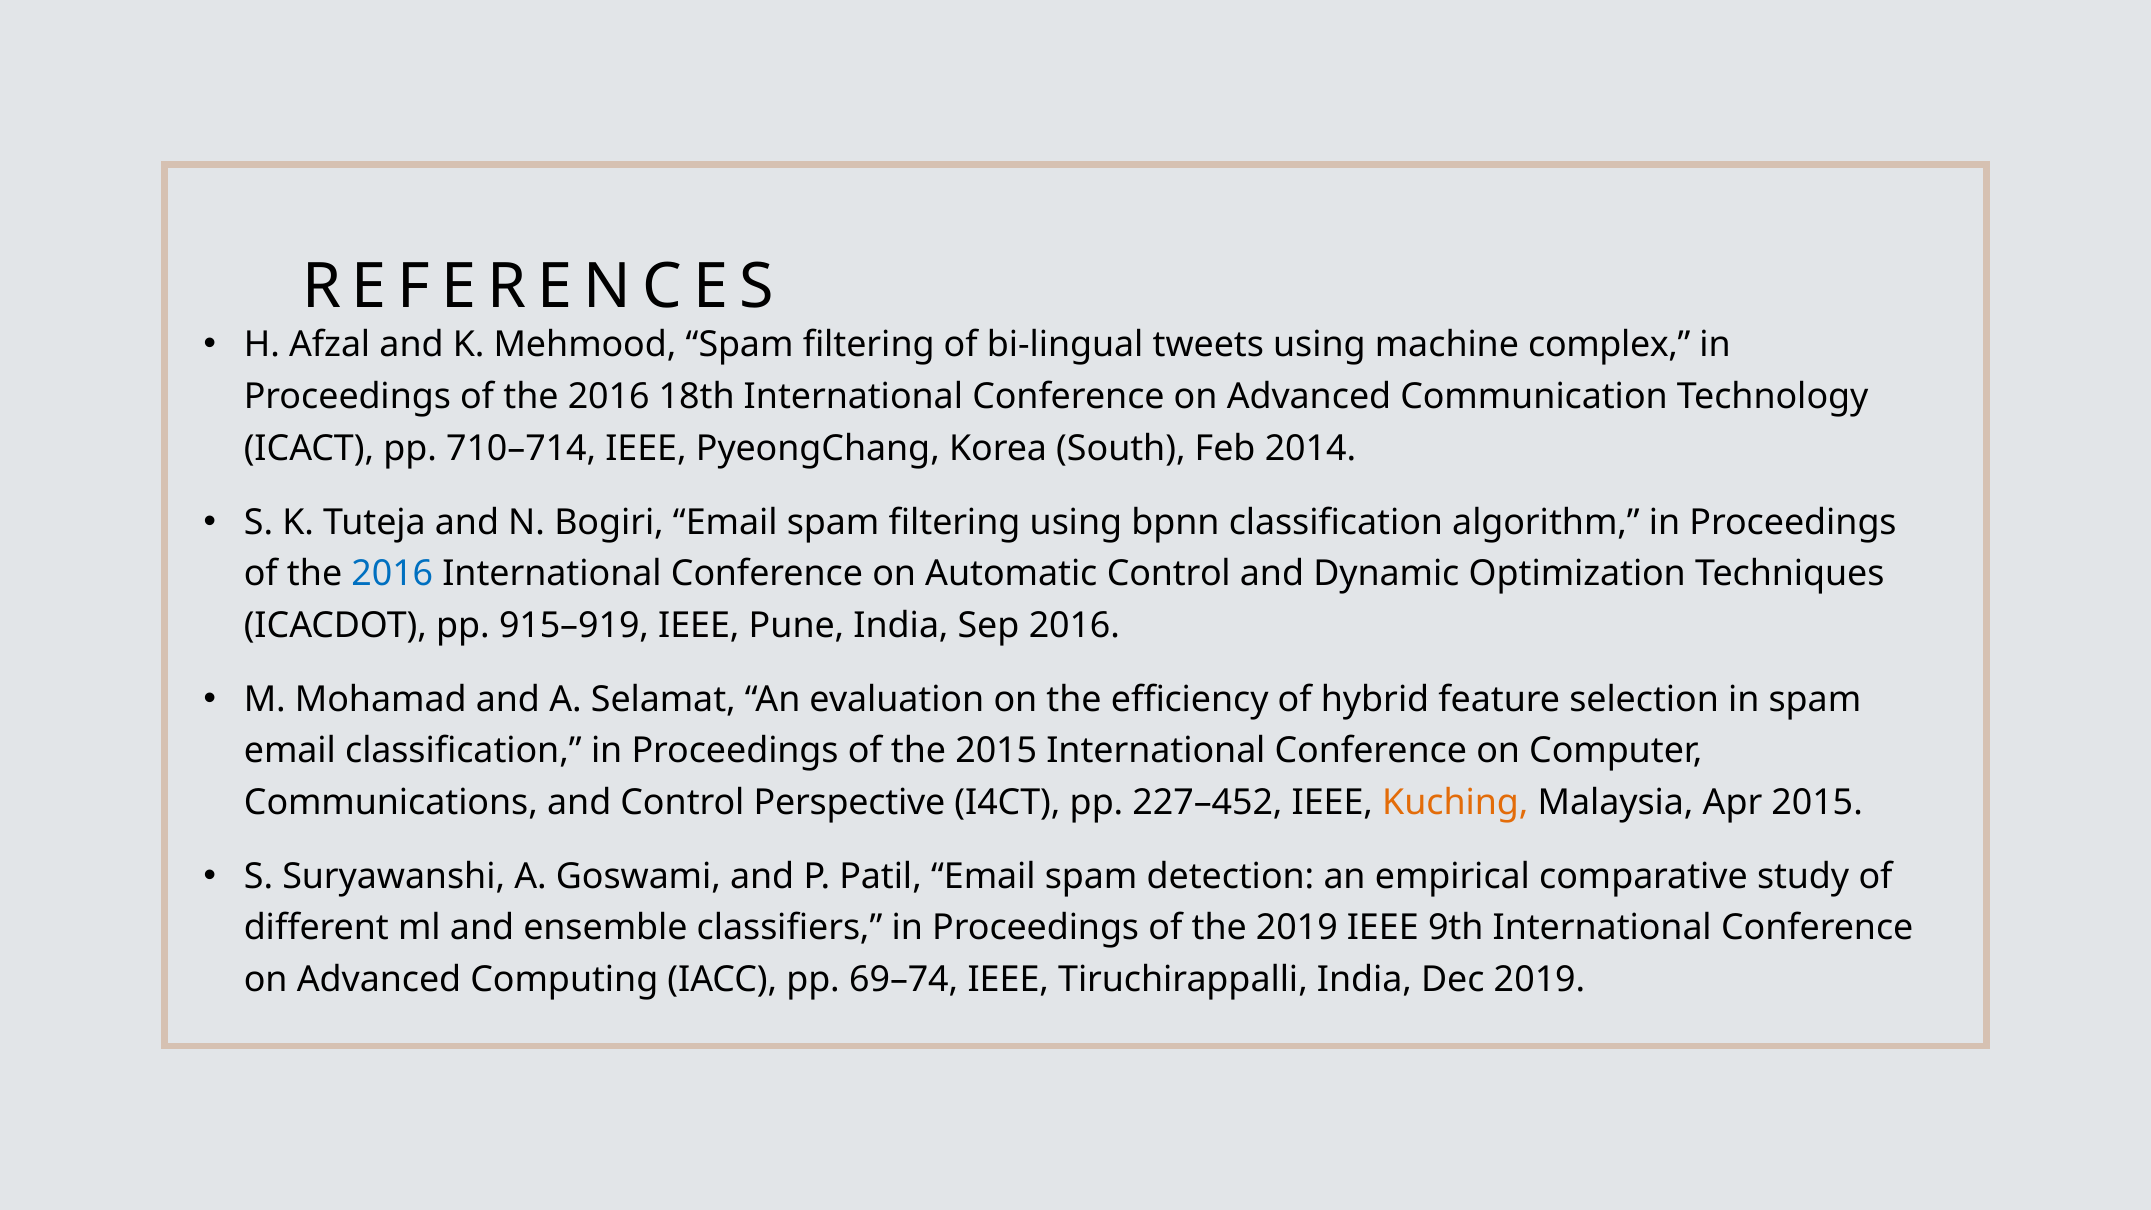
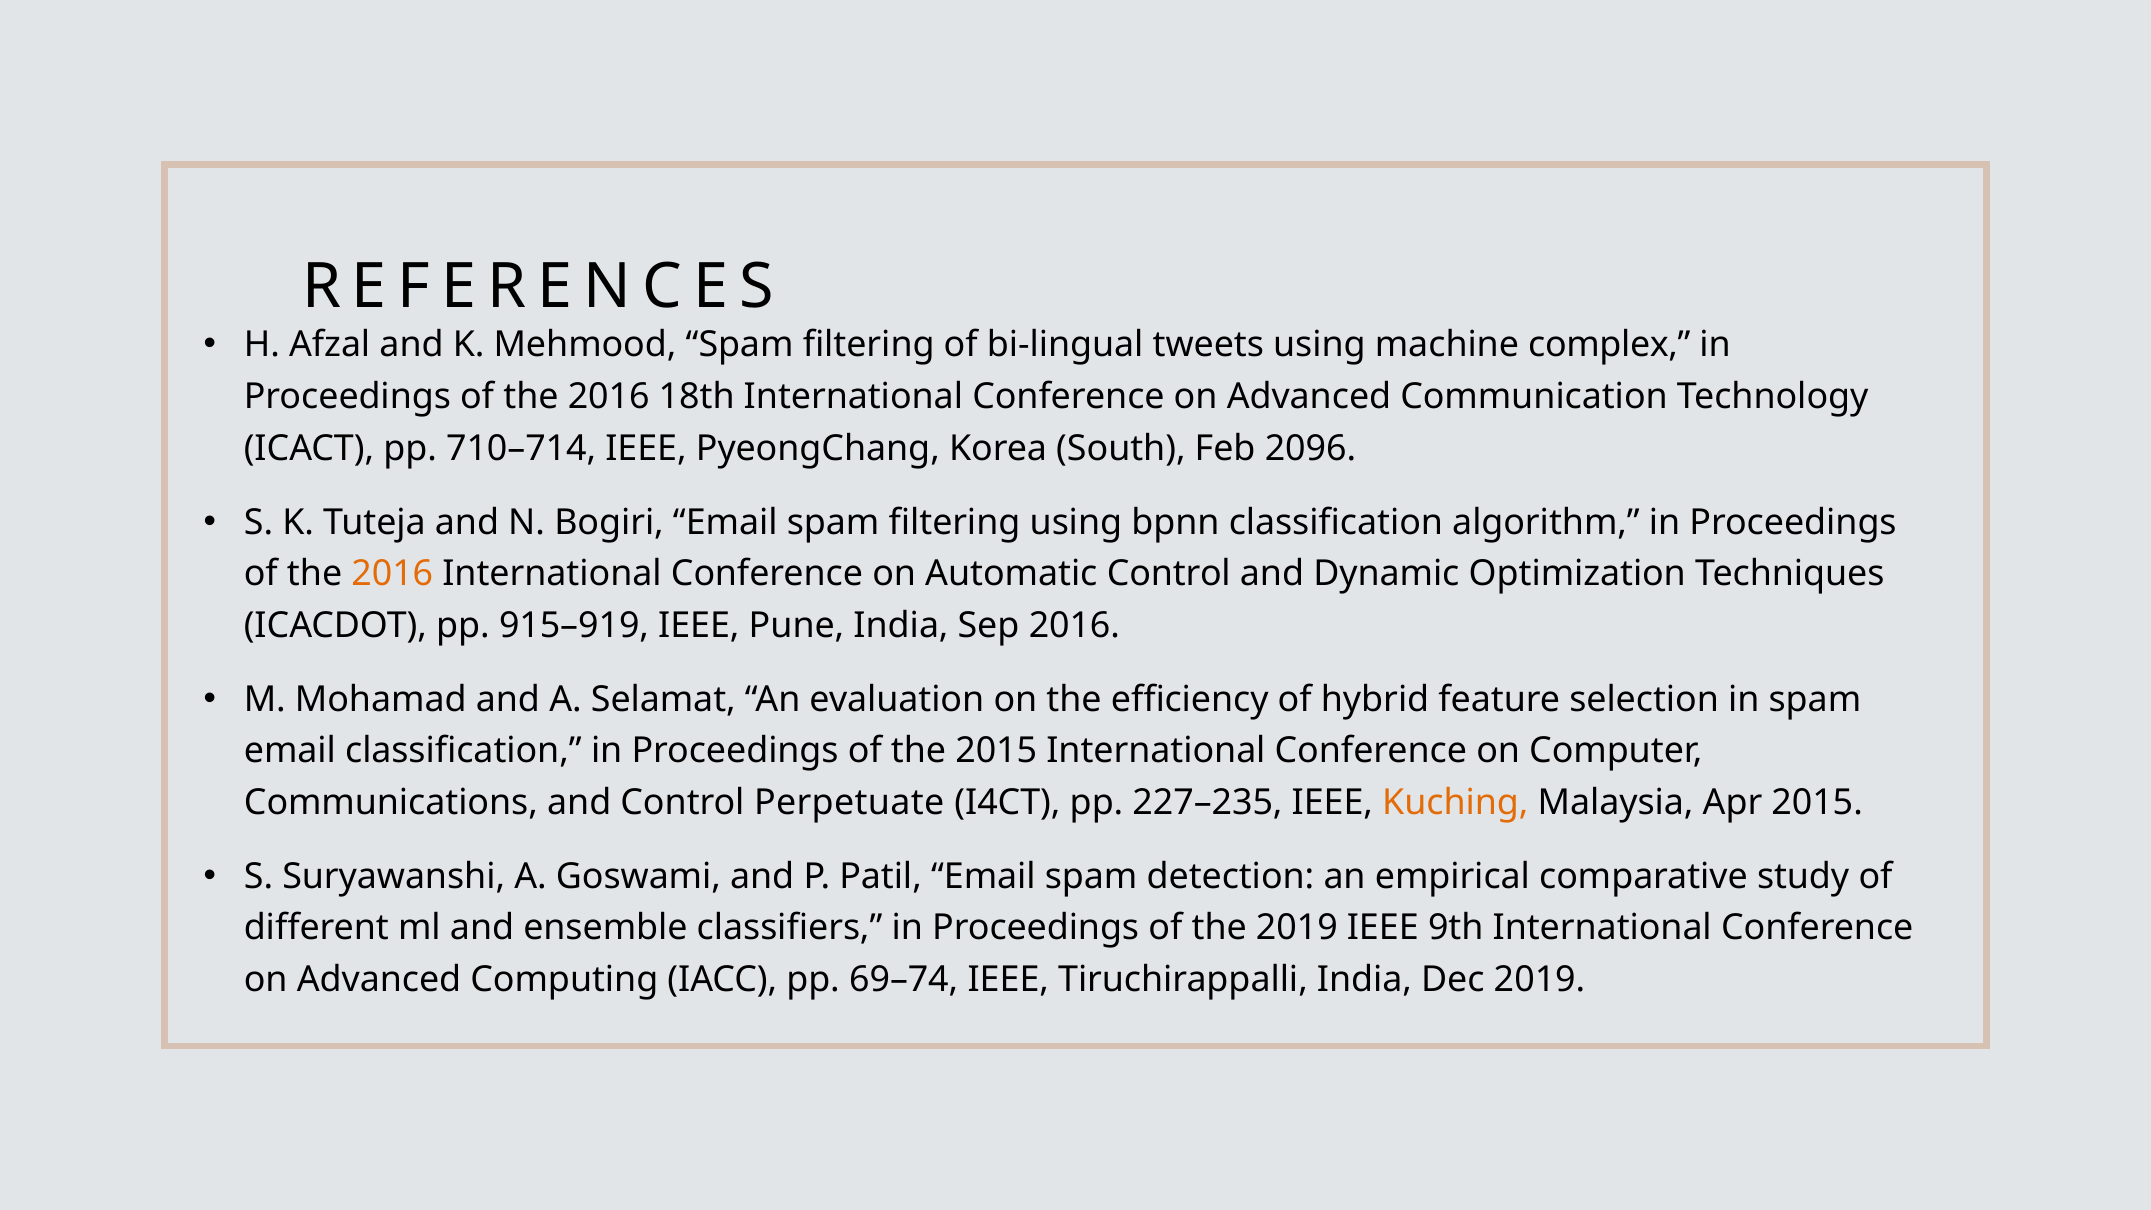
2014: 2014 -> 2096
2016 at (392, 574) colour: blue -> orange
Perspective: Perspective -> Perpetuate
227–452: 227–452 -> 227–235
